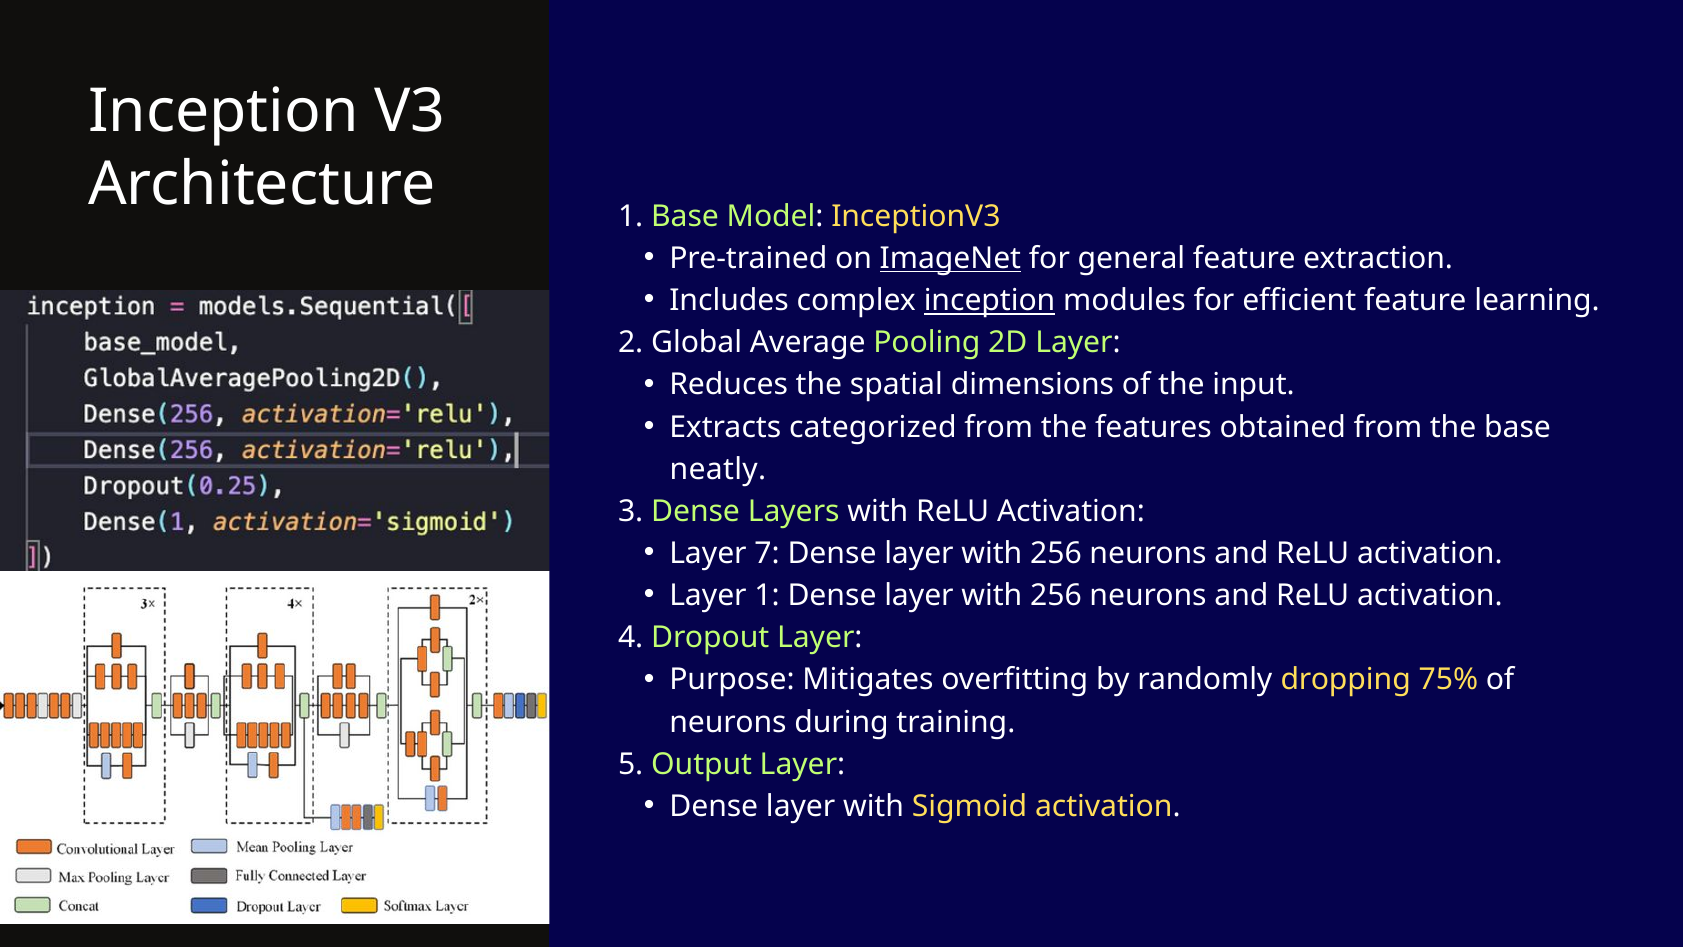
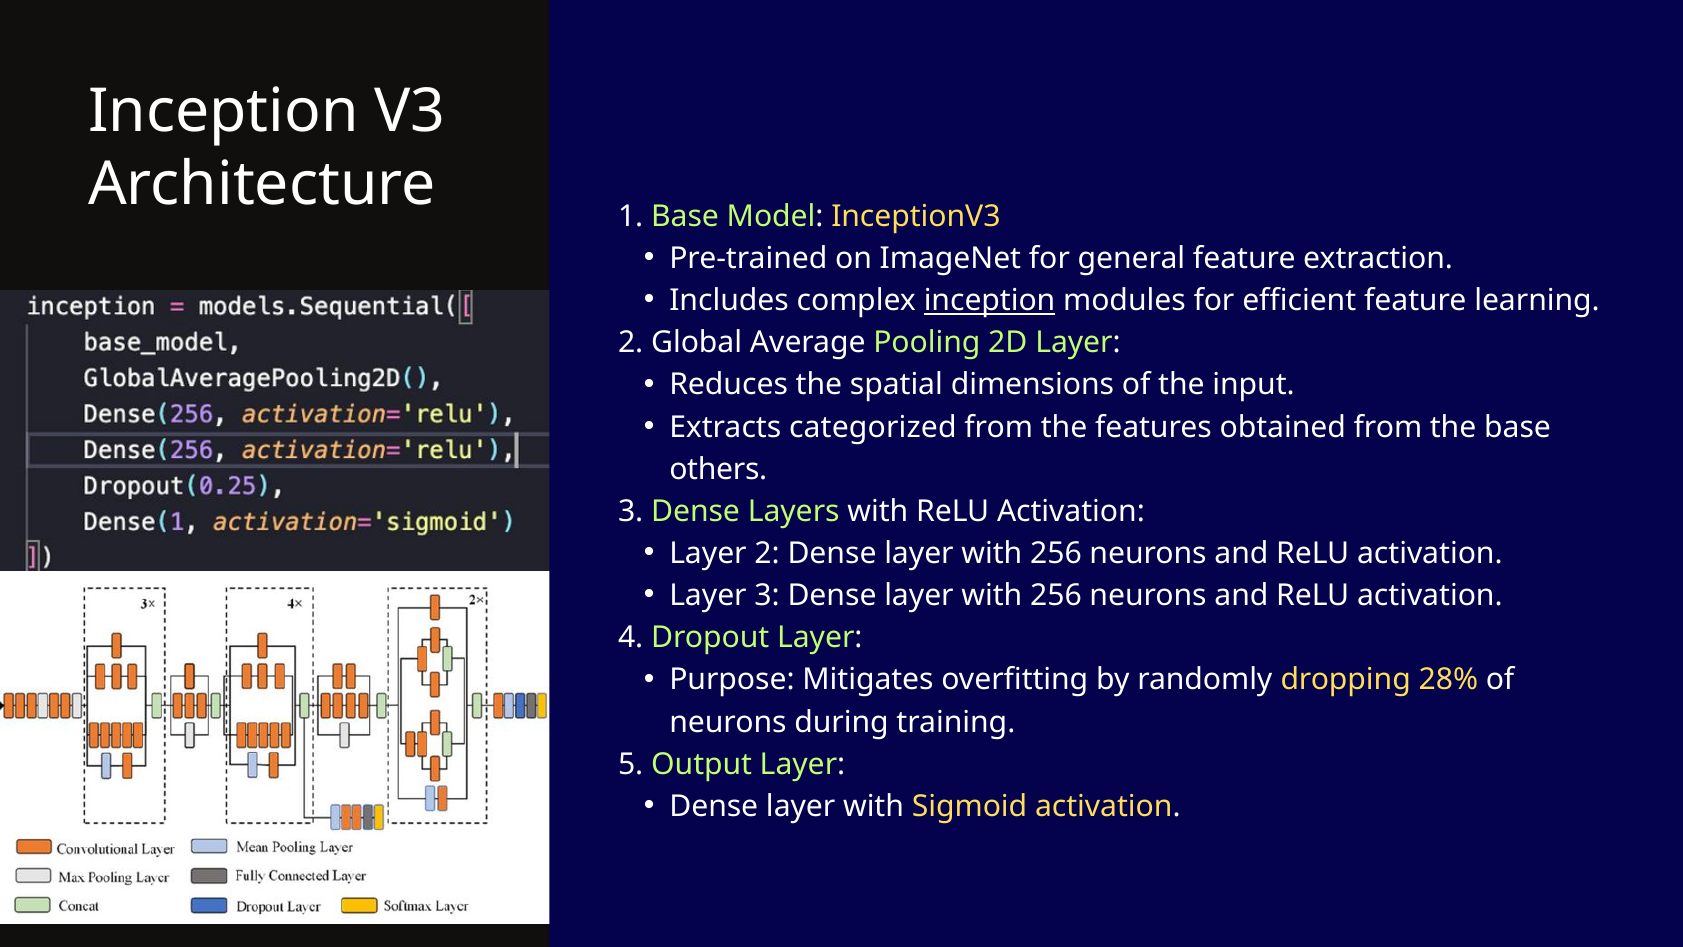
ImageNet underline: present -> none
neatly: neatly -> others
Layer 7: 7 -> 2
Layer 1: 1 -> 3
75%: 75% -> 28%
